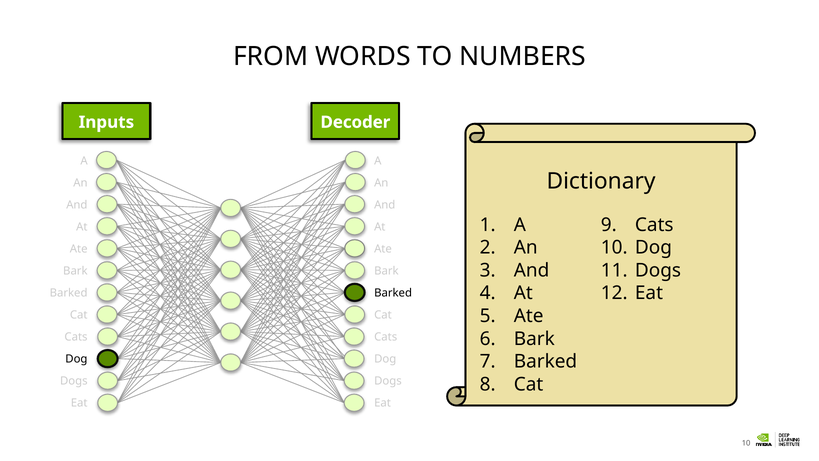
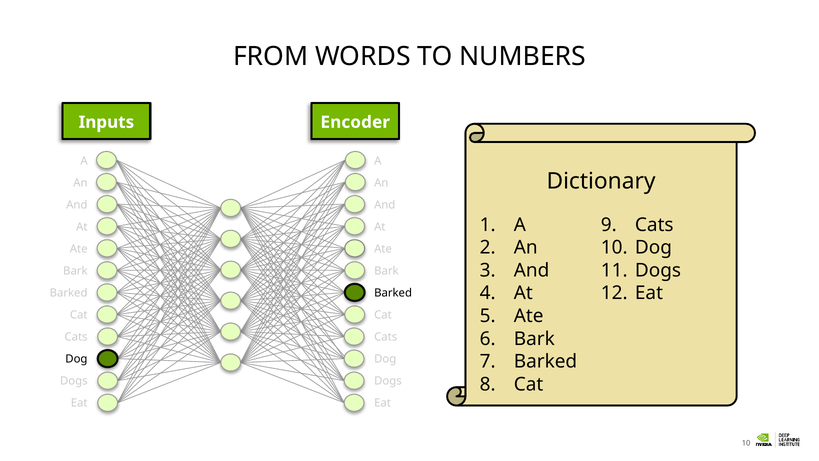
Decoder: Decoder -> Encoder
